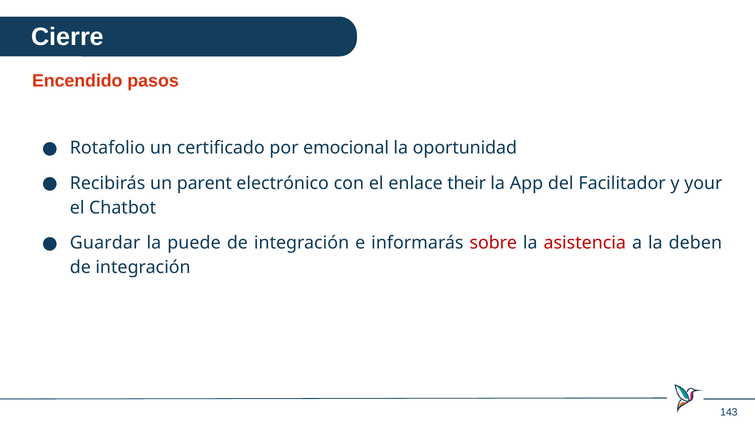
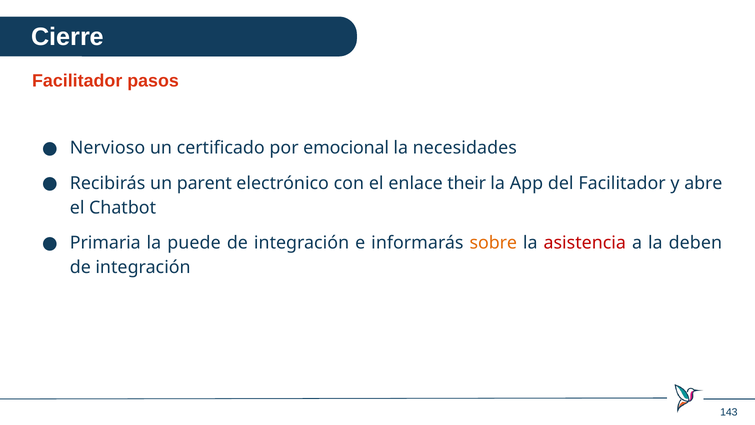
Encendido at (77, 81): Encendido -> Facilitador
Rotafolio: Rotafolio -> Nervioso
oportunidad: oportunidad -> necesidades
your: your -> abre
Guardar: Guardar -> Primaria
sobre colour: red -> orange
